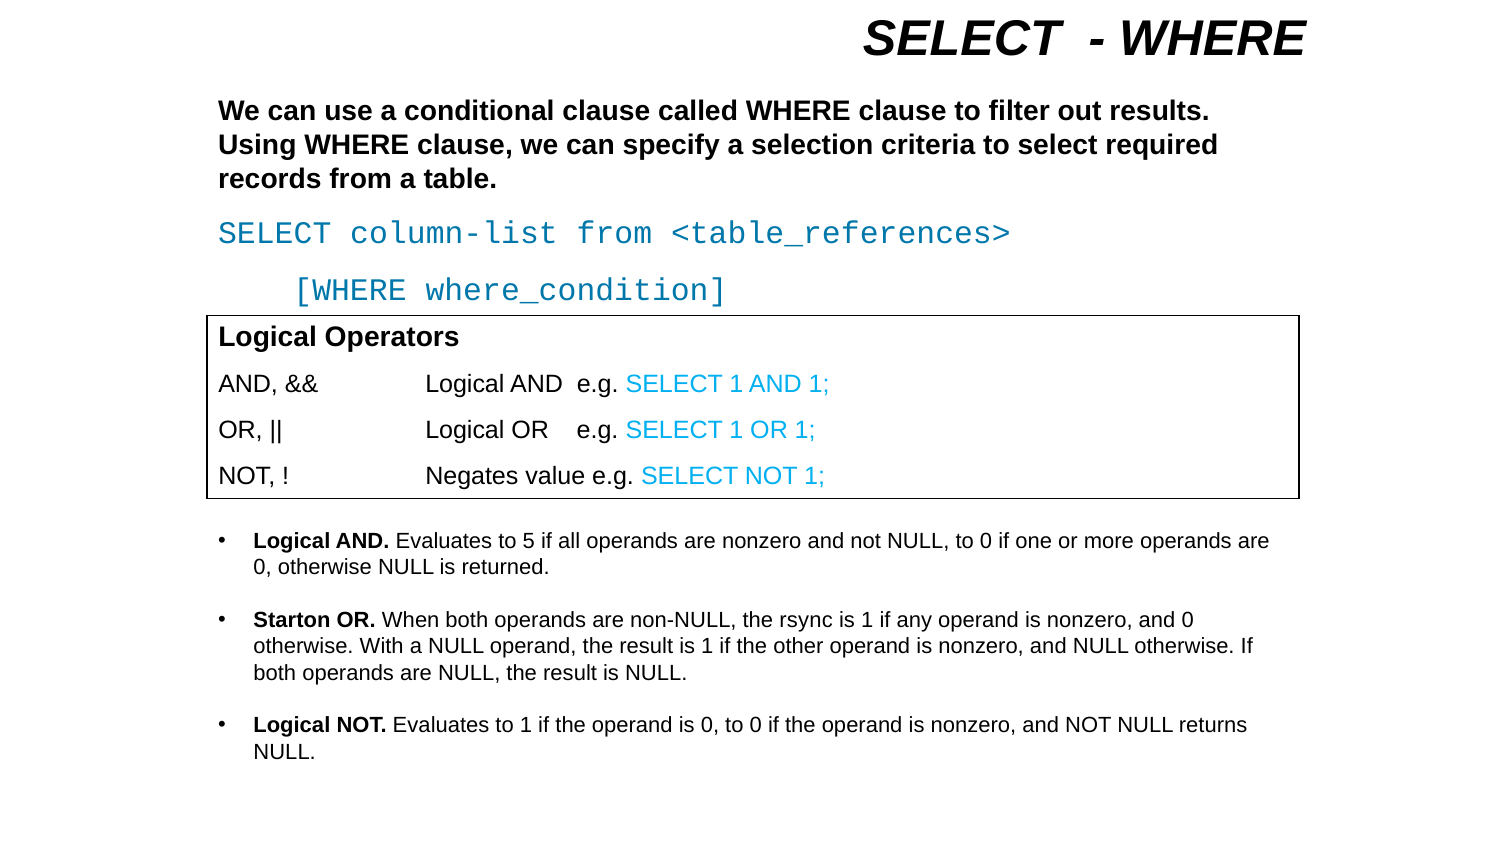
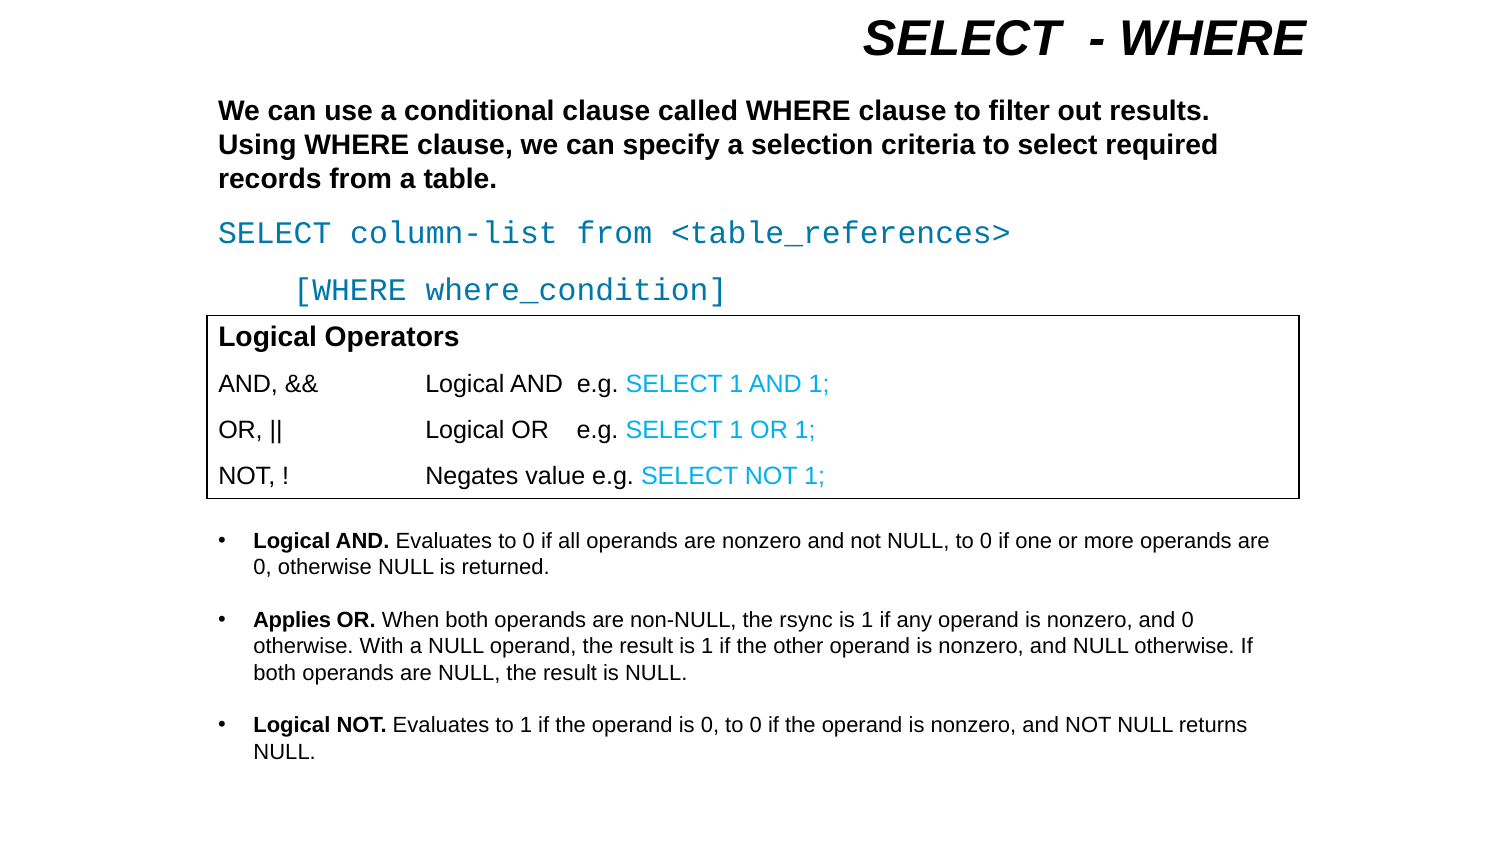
Evaluates to 5: 5 -> 0
Starton: Starton -> Applies
